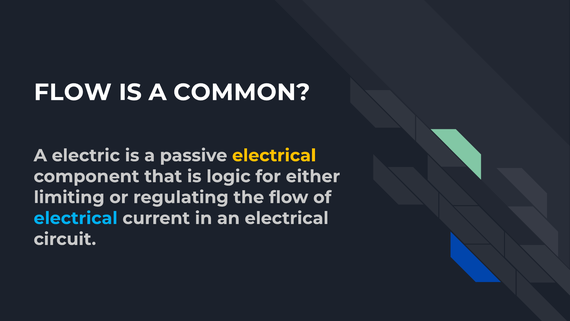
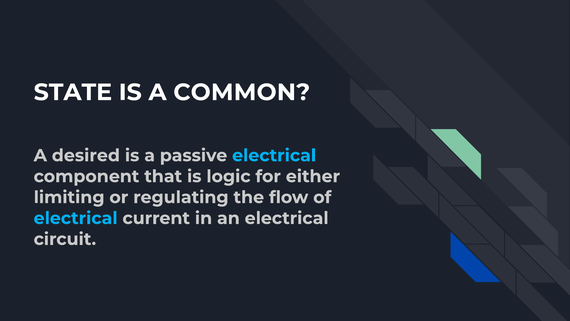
FLOW at (73, 92): FLOW -> STATE
electric: electric -> desired
electrical at (274, 155) colour: yellow -> light blue
